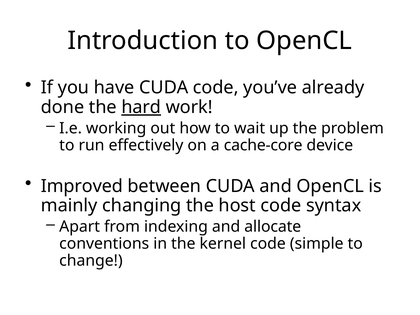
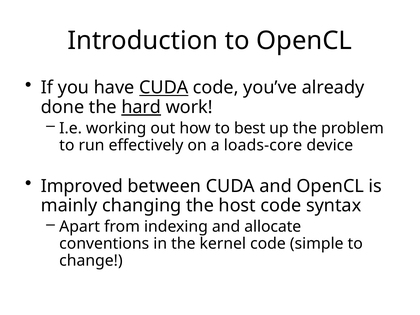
CUDA at (164, 88) underline: none -> present
wait: wait -> best
cache-core: cache-core -> loads-core
